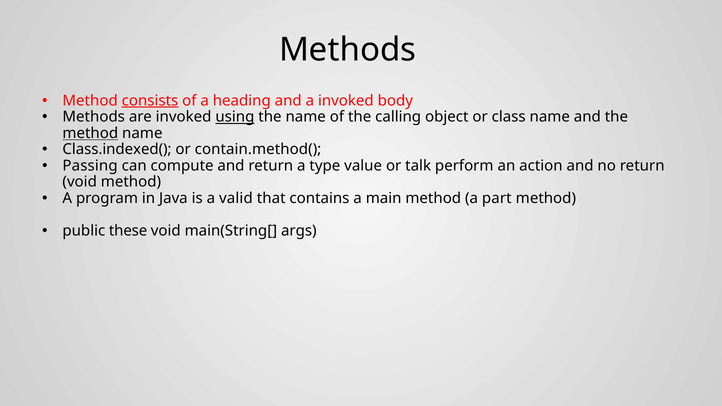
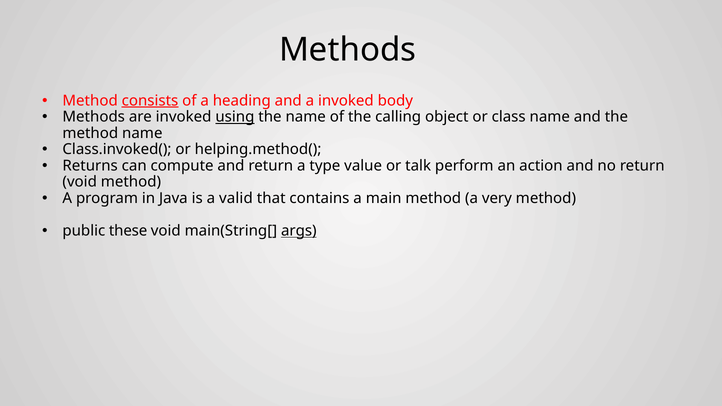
method at (90, 133) underline: present -> none
Class.indexed(: Class.indexed( -> Class.invoked(
contain.method(: contain.method( -> helping.method(
Passing: Passing -> Returns
part: part -> very
args underline: none -> present
